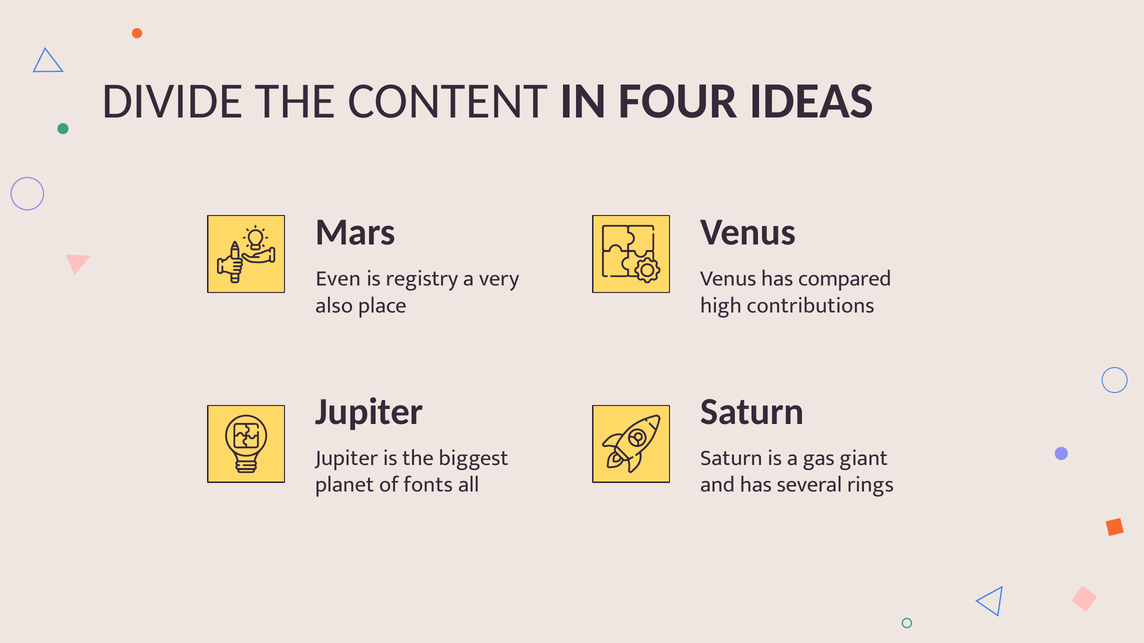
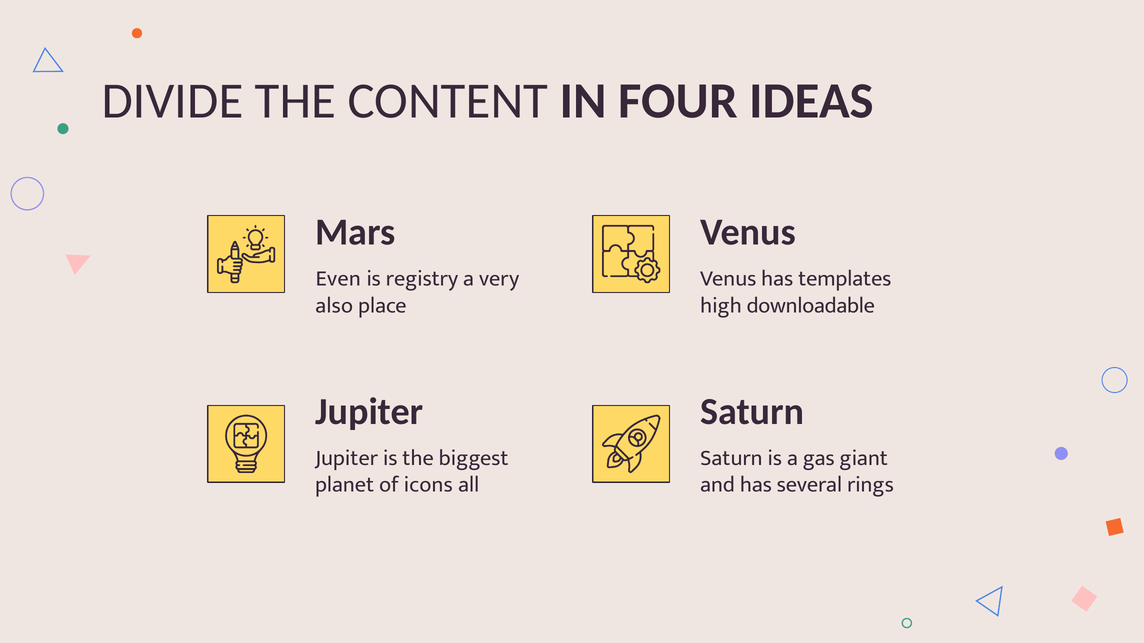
compared: compared -> templates
contributions: contributions -> downloadable
fonts: fonts -> icons
